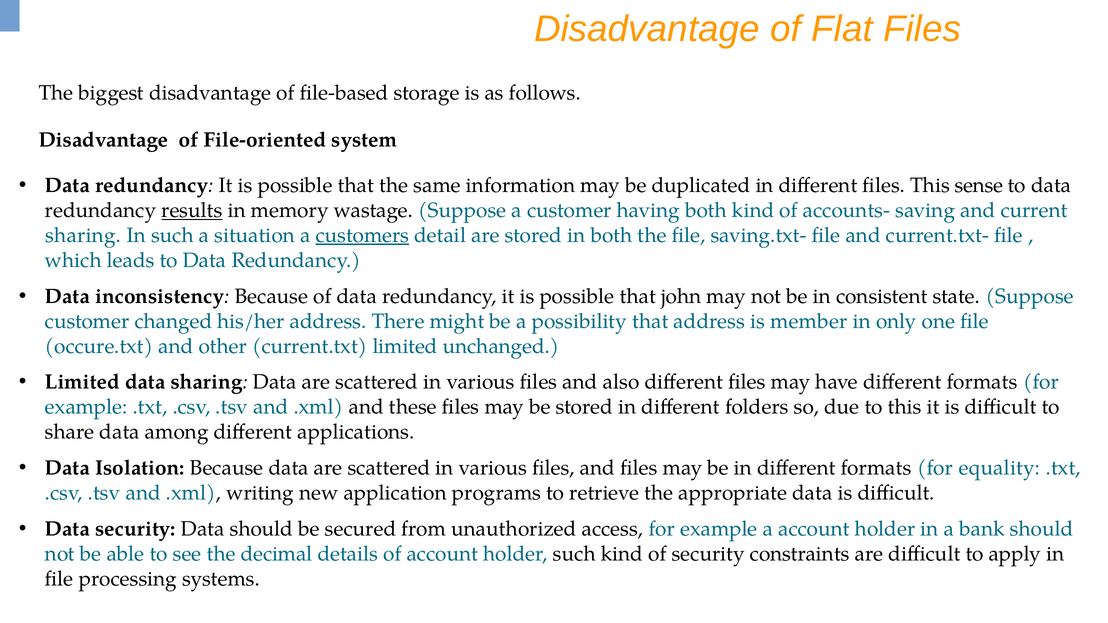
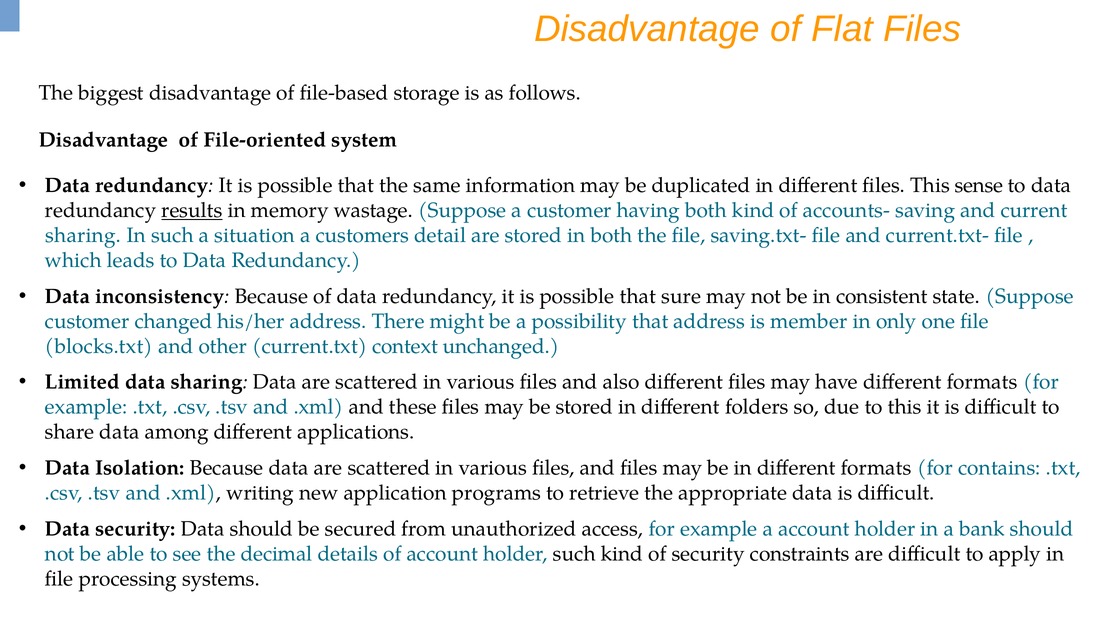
customers underline: present -> none
john: john -> sure
occure.txt: occure.txt -> blocks.txt
current.txt limited: limited -> context
equality: equality -> contains
